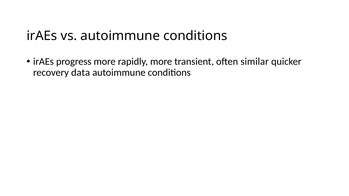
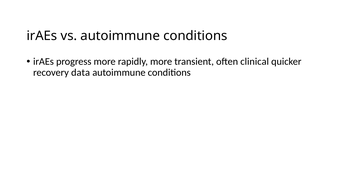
similar: similar -> clinical
